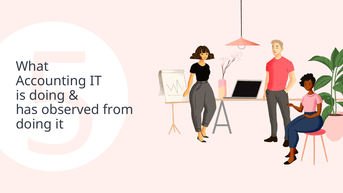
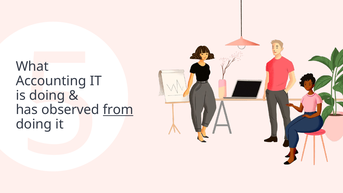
from underline: none -> present
